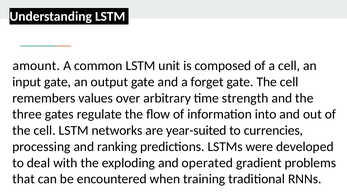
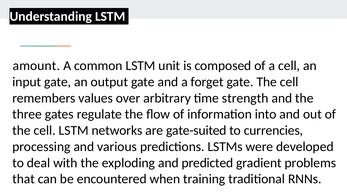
year-suited: year-suited -> gate-suited
ranking: ranking -> various
operated: operated -> predicted
